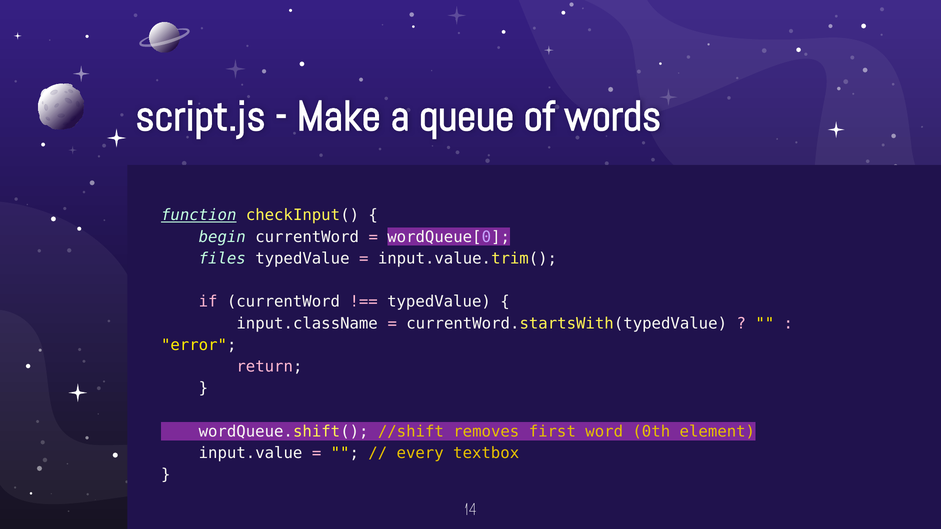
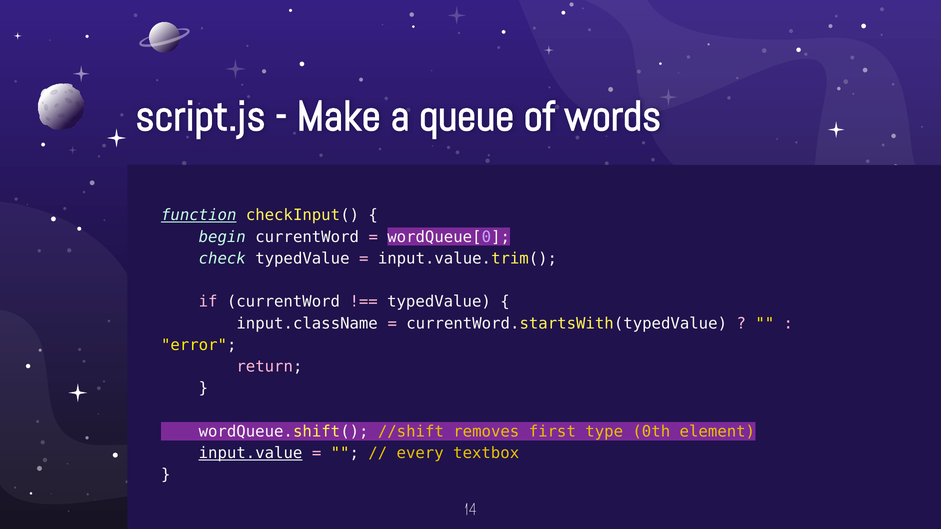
files: files -> check
word: word -> type
input.value underline: none -> present
